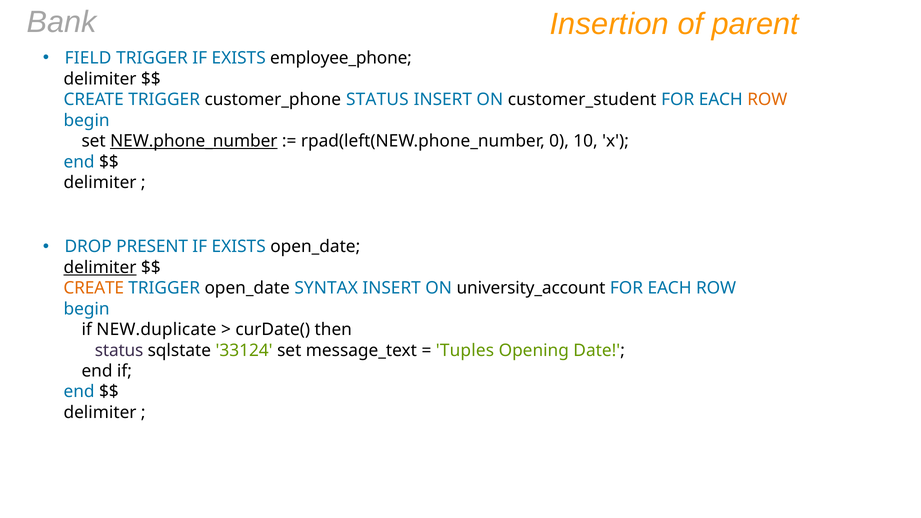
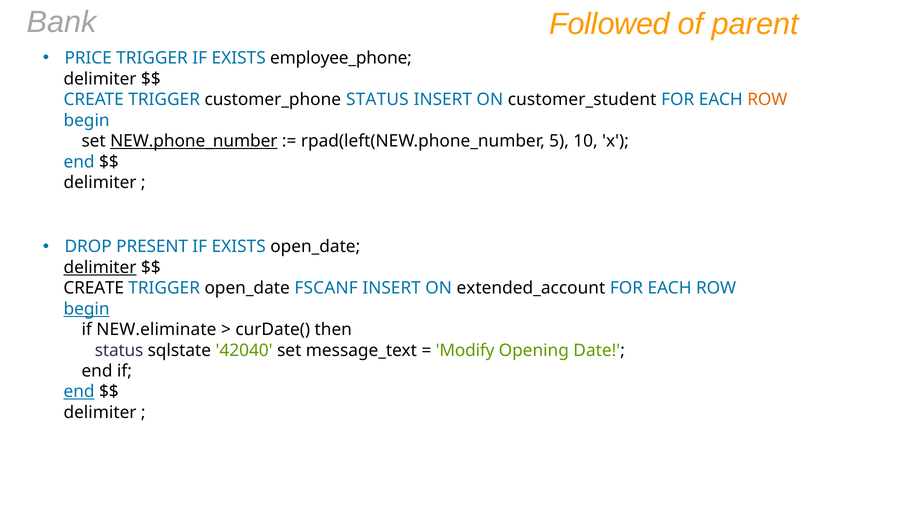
Insertion: Insertion -> Followed
FIELD: FIELD -> PRICE
0: 0 -> 5
CREATE at (94, 288) colour: orange -> black
SYNTAX: SYNTAX -> FSCANF
university_account: university_account -> extended_account
begin at (87, 309) underline: none -> present
NEW.duplicate: NEW.duplicate -> NEW.eliminate
33124: 33124 -> 42040
Tuples: Tuples -> Modify
end at (79, 392) underline: none -> present
